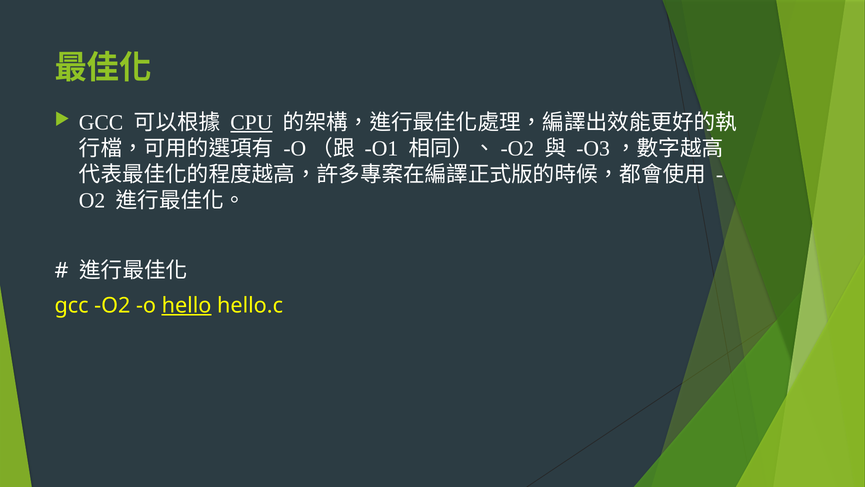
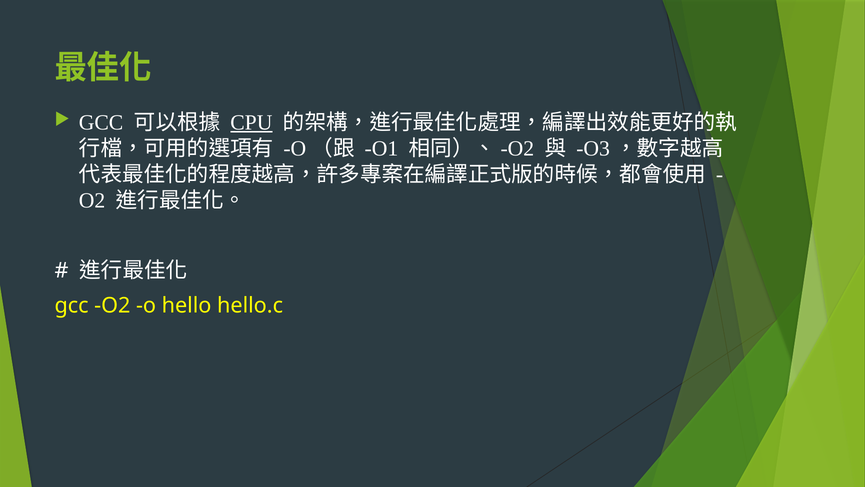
hello underline: present -> none
